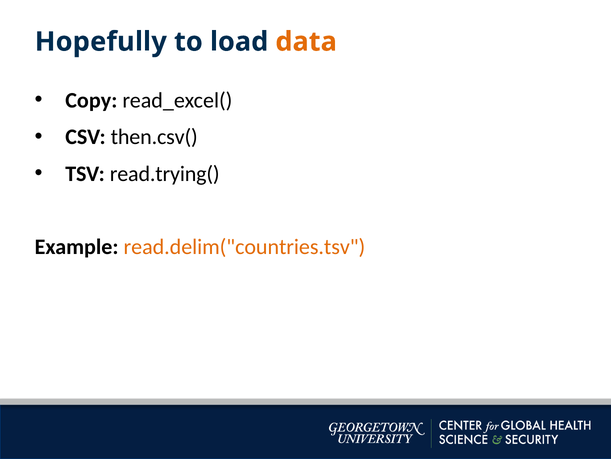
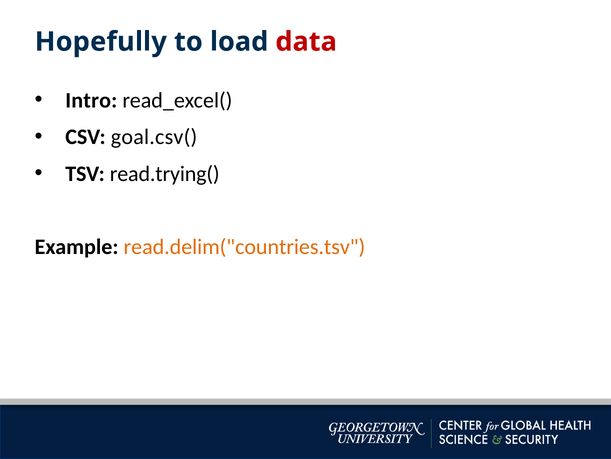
data colour: orange -> red
Copy: Copy -> Intro
then.csv(: then.csv( -> goal.csv(
